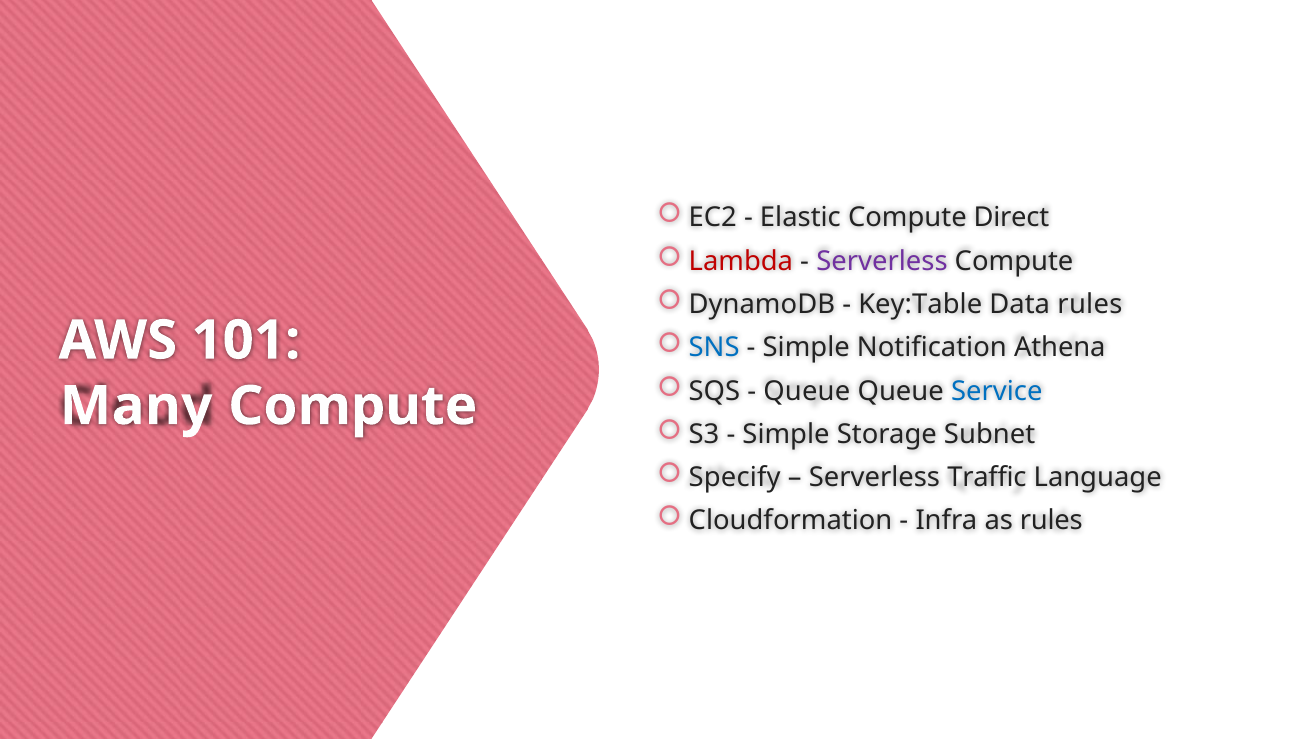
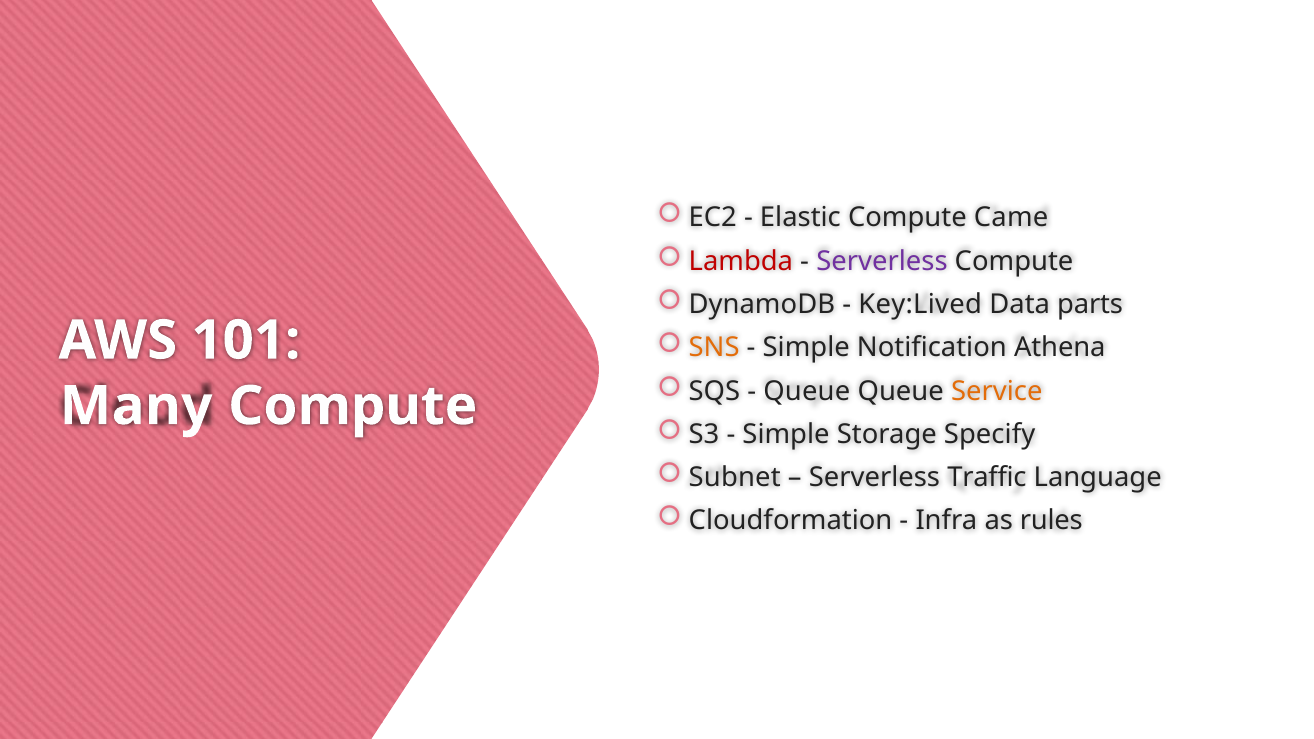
Direct: Direct -> Came
Key:Table: Key:Table -> Key:Lived
Data rules: rules -> parts
SNS colour: blue -> orange
Service colour: blue -> orange
Subnet: Subnet -> Specify
Specify: Specify -> Subnet
